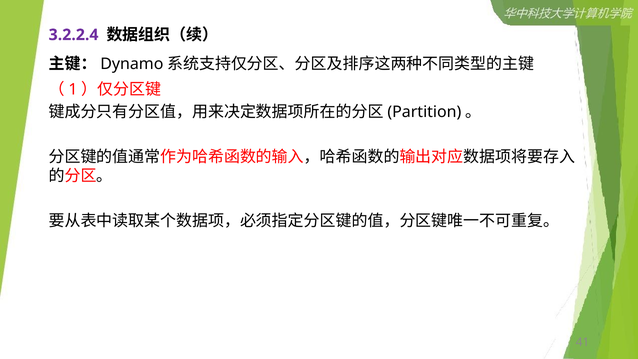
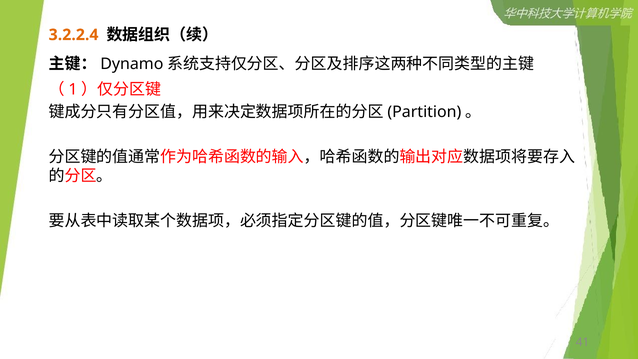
3.2.2.4 colour: purple -> orange
